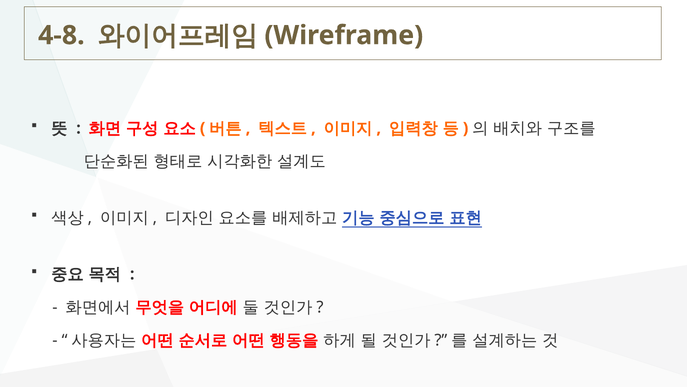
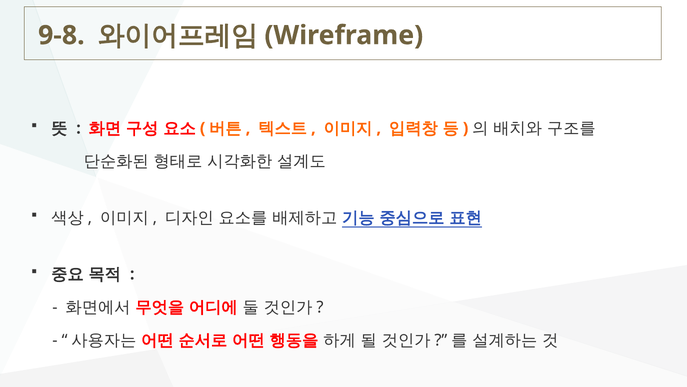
4-8: 4-8 -> 9-8
